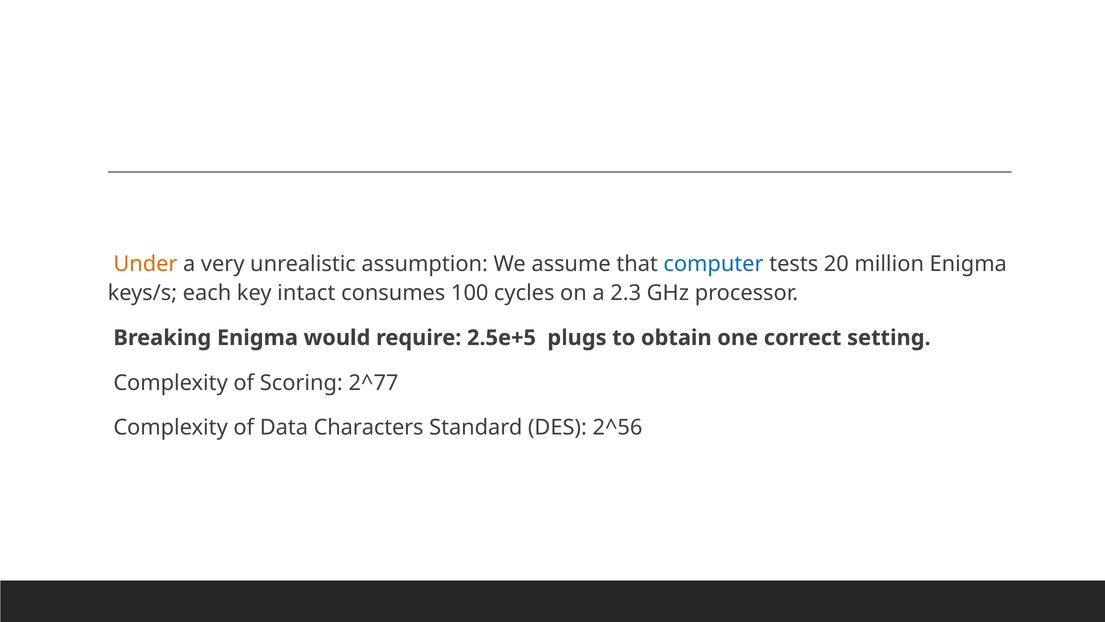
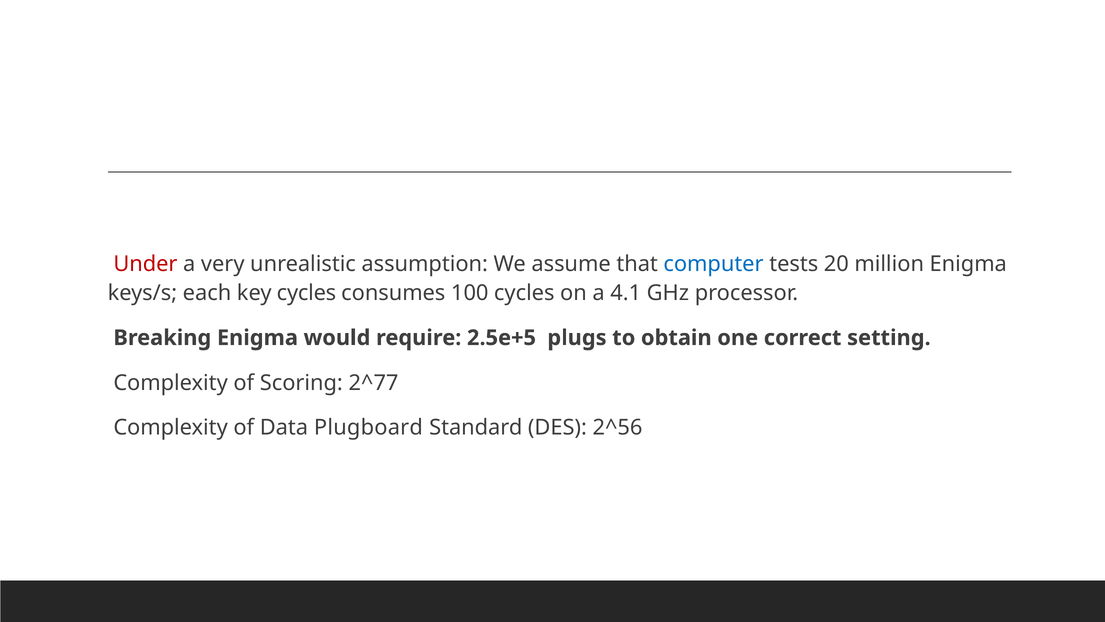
Under colour: orange -> red
key intact: intact -> cycles
2.3: 2.3 -> 4.1
Characters: Characters -> Plugboard
